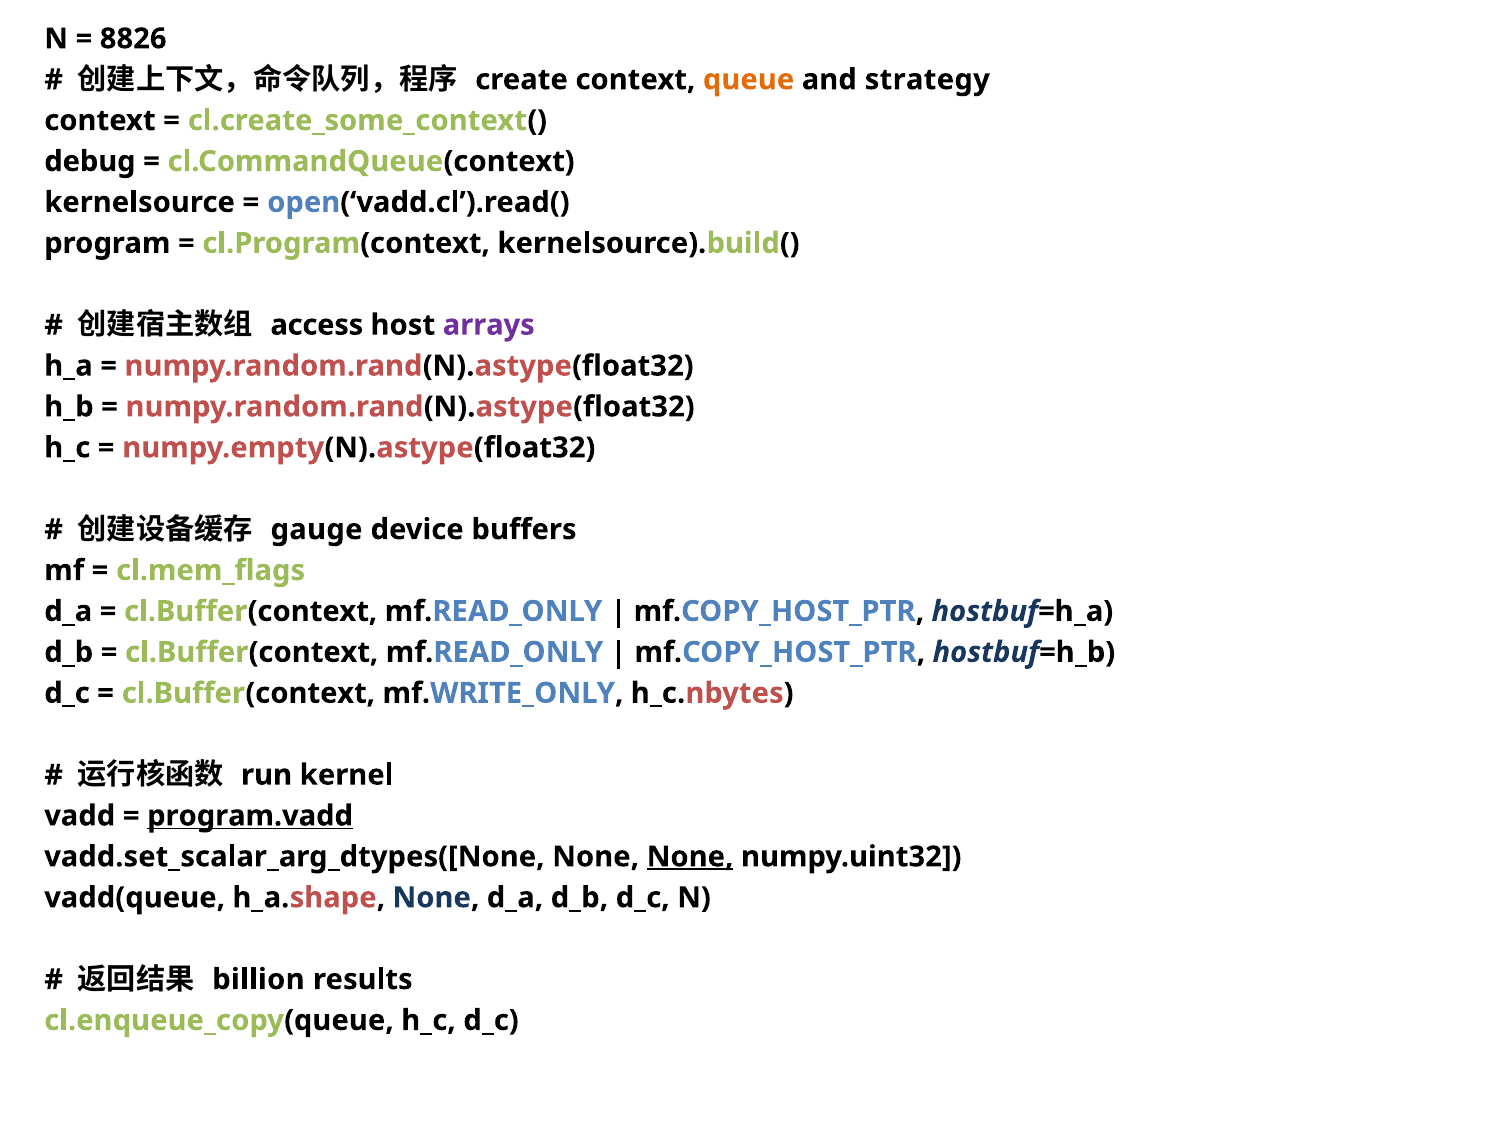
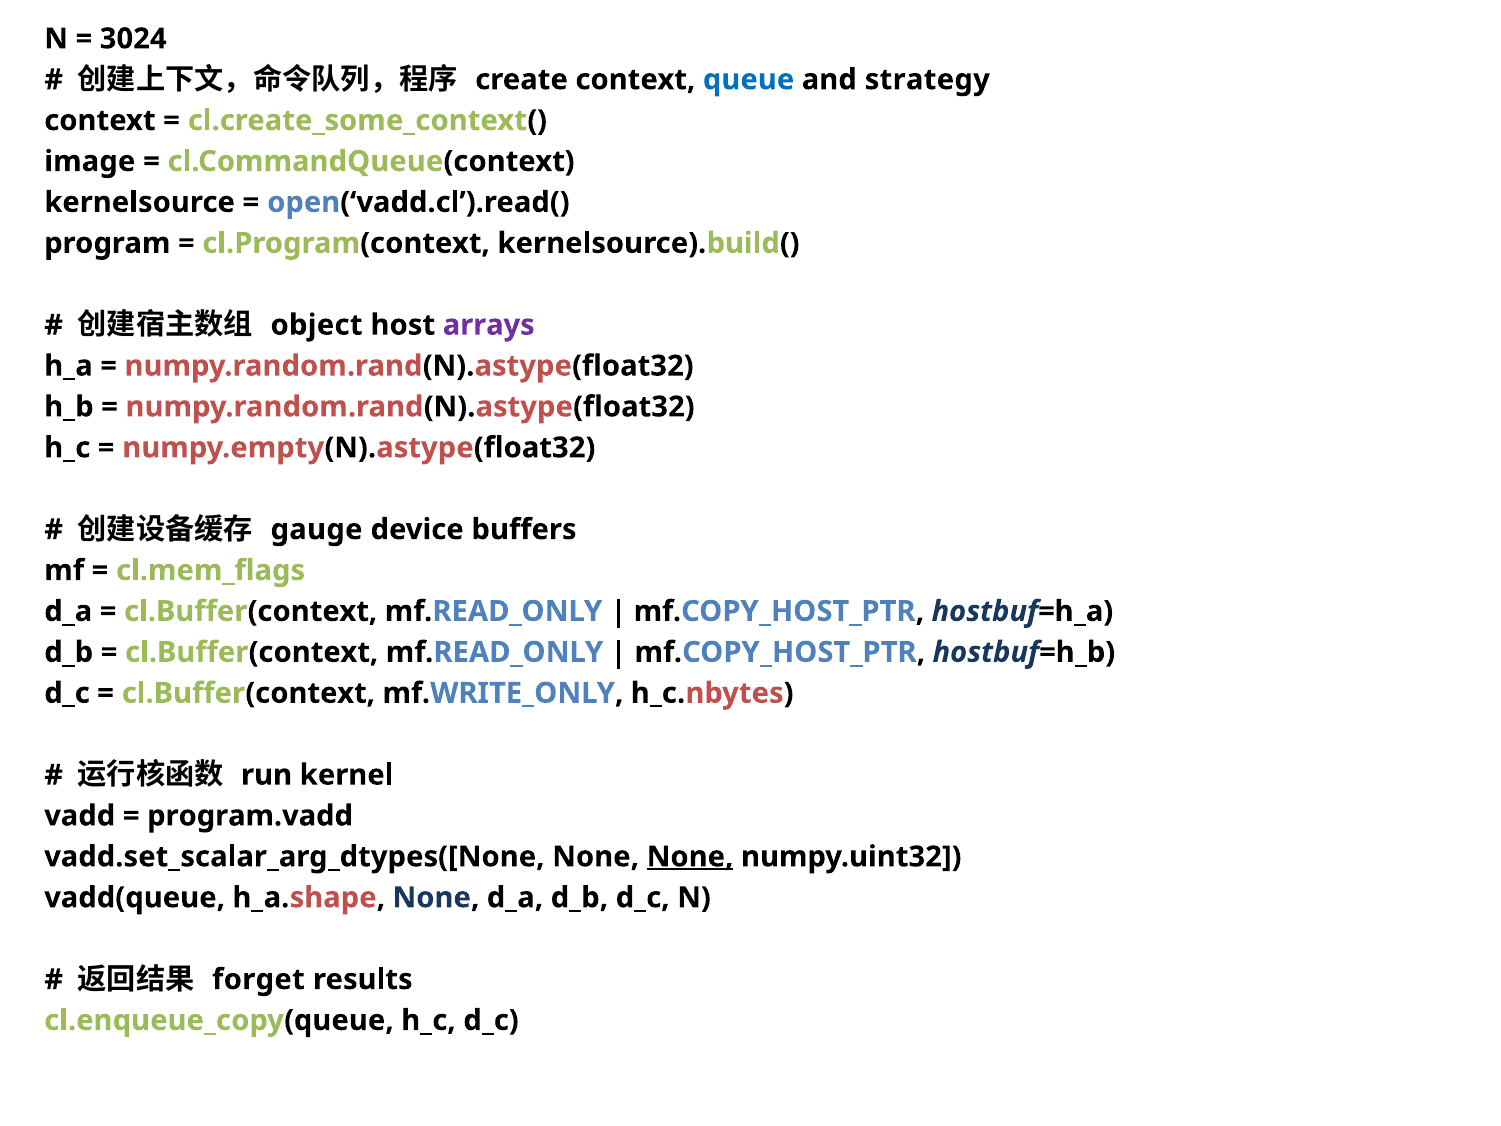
8826: 8826 -> 3024
queue colour: orange -> blue
debug: debug -> image
access: access -> object
program.vadd underline: present -> none
billion: billion -> forget
